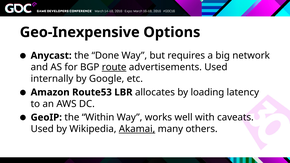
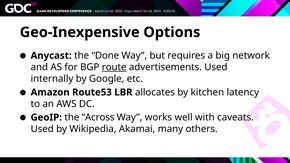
loading: loading -> kitchen
Within: Within -> Across
Akamai underline: present -> none
